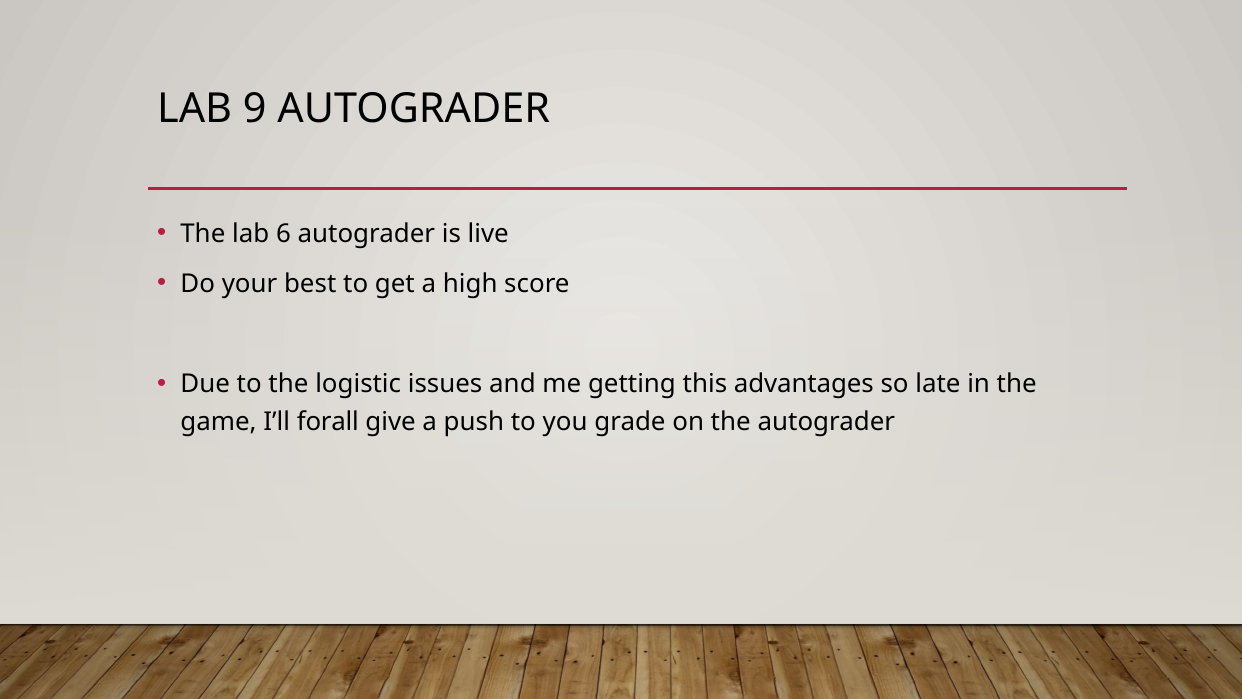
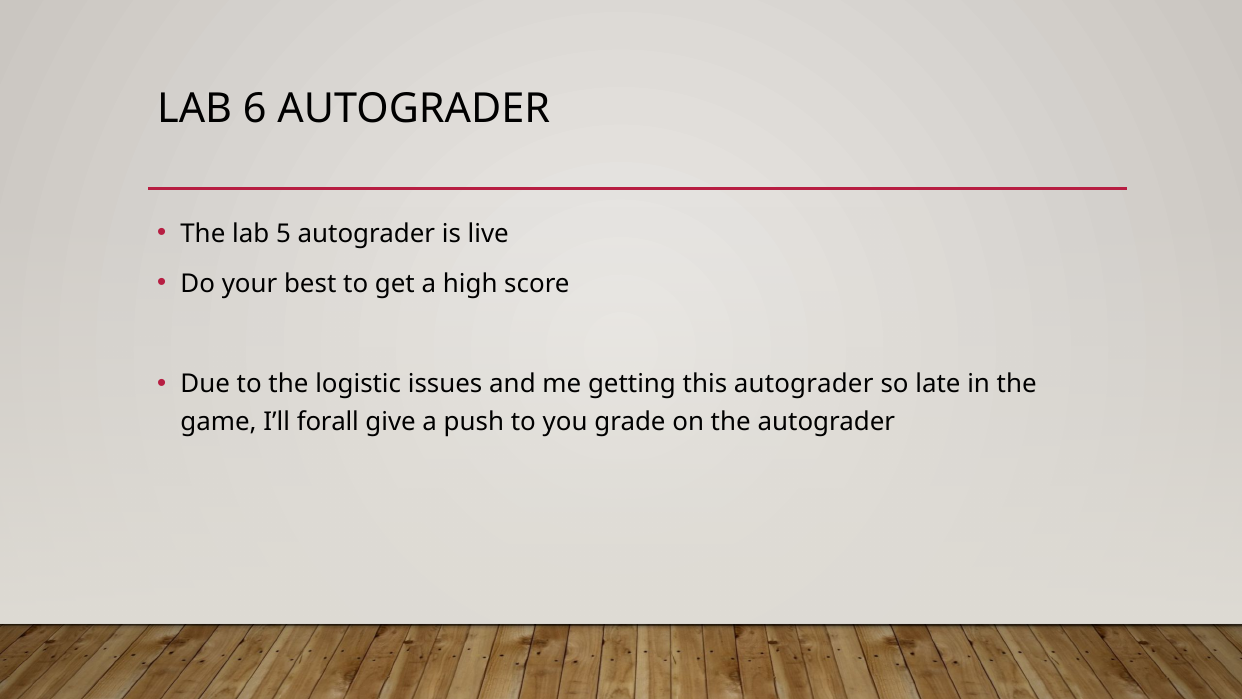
9: 9 -> 6
6: 6 -> 5
this advantages: advantages -> autograder
